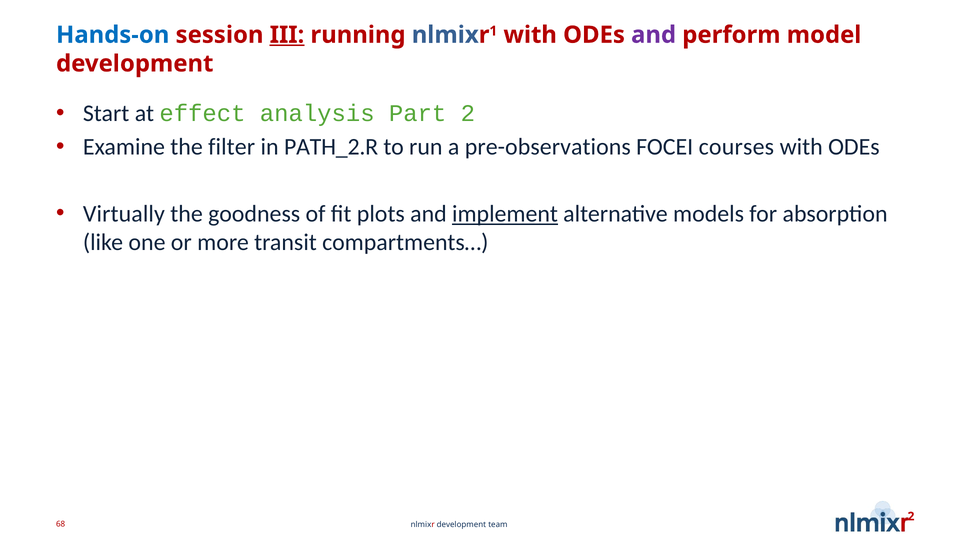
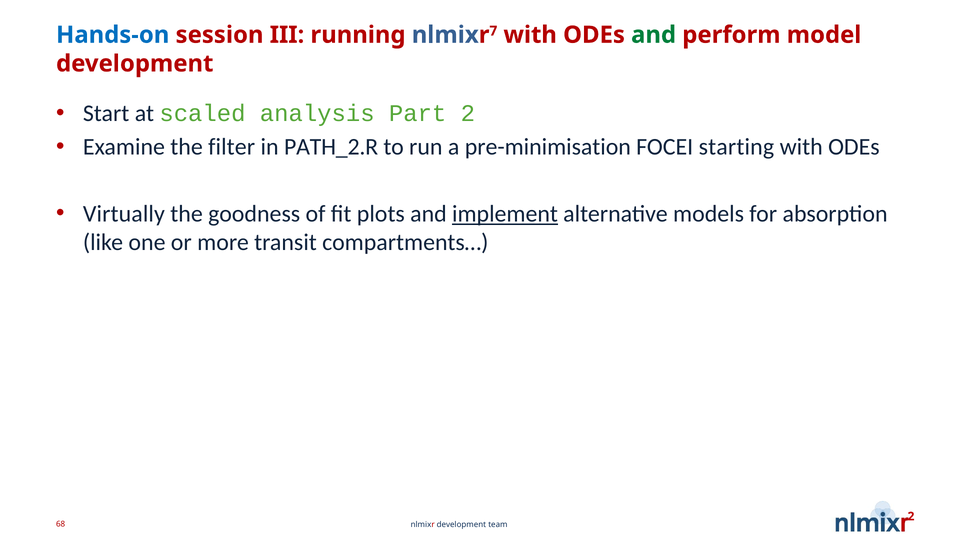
III underline: present -> none
1: 1 -> 7
and at (654, 35) colour: purple -> green
effect: effect -> scaled
pre-observations: pre-observations -> pre-minimisation
courses: courses -> starting
